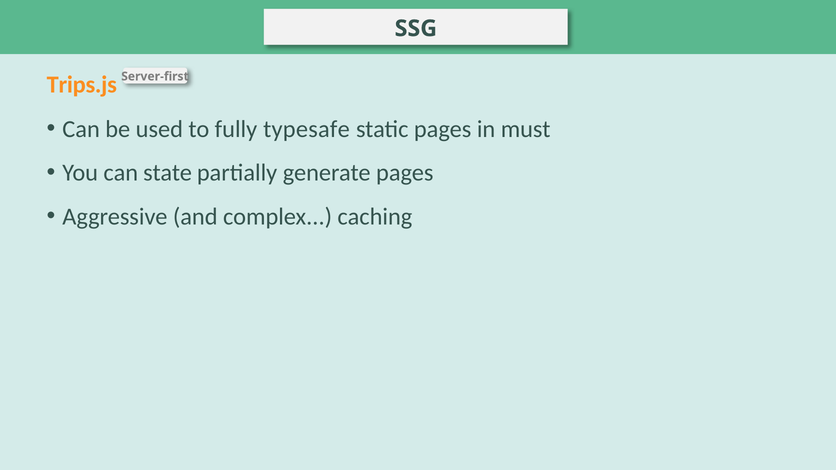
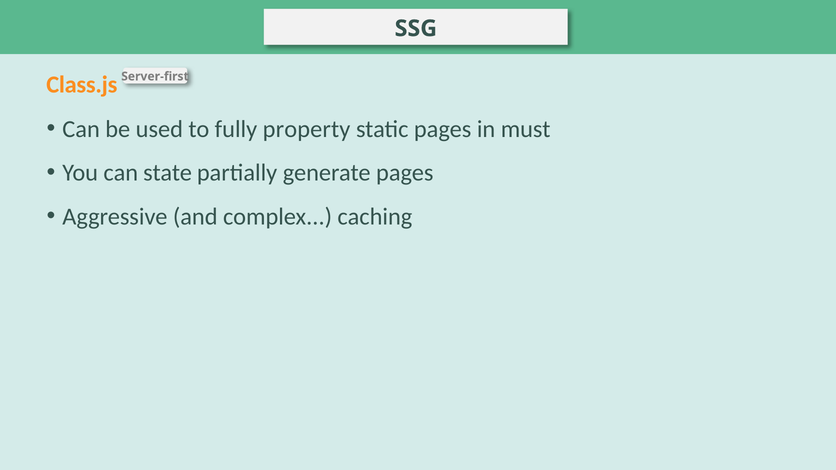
Trips.js: Trips.js -> Class.js
typesafe: typesafe -> property
